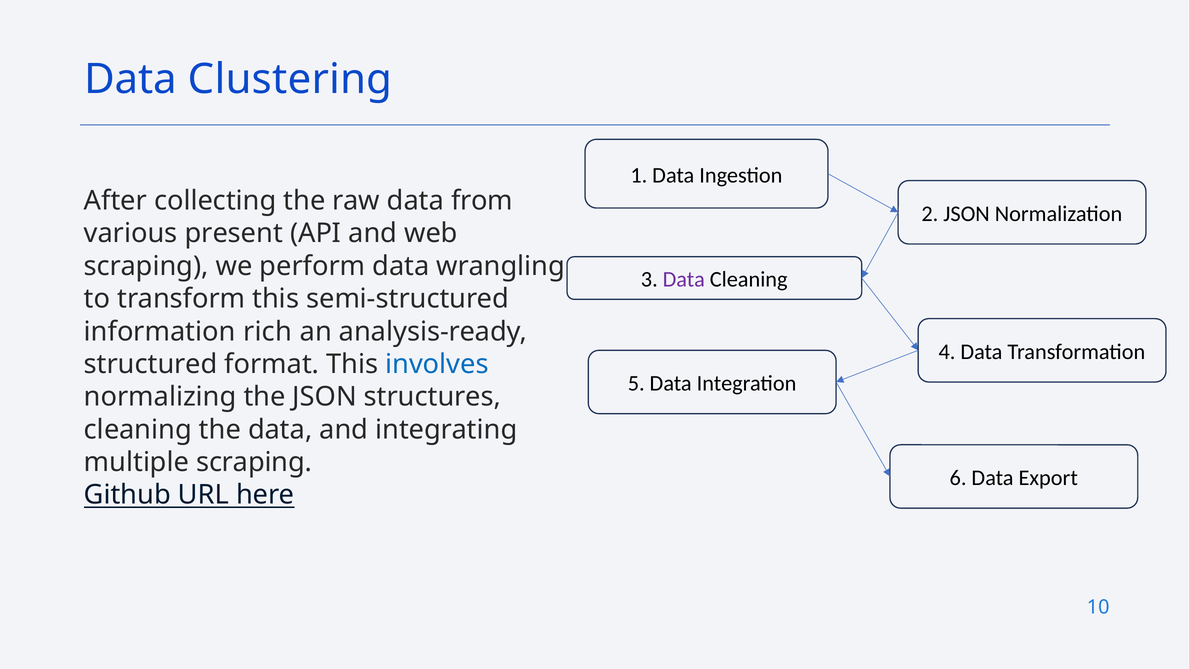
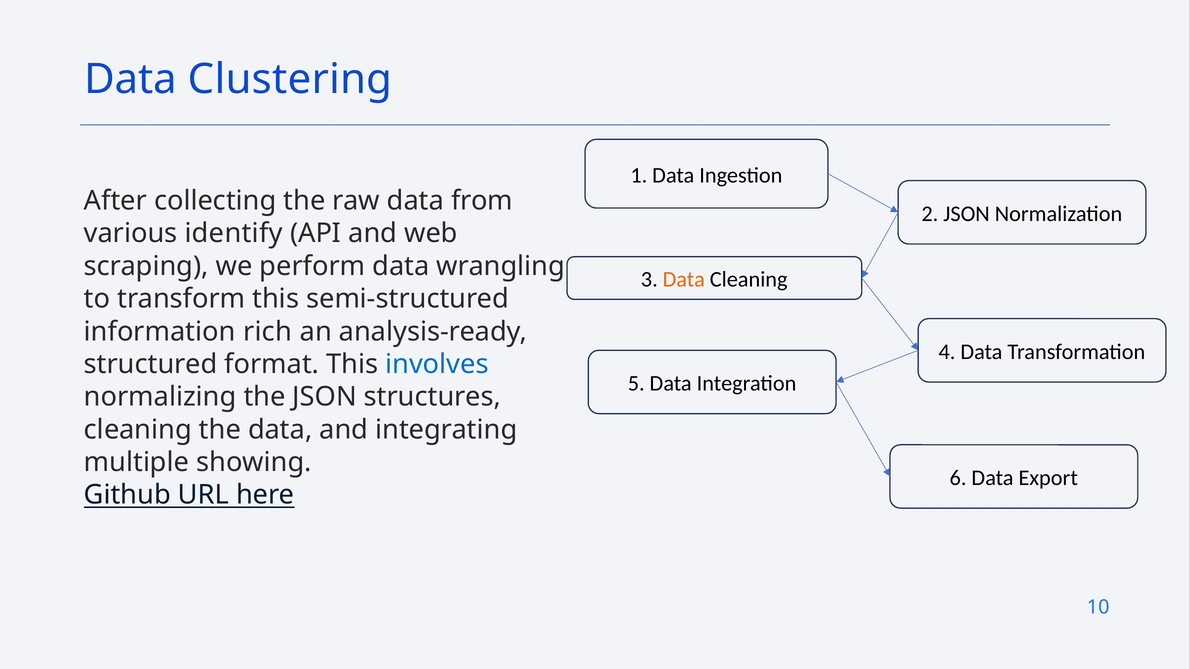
present: present -> identify
Data at (684, 280) colour: purple -> orange
multiple scraping: scraping -> showing
